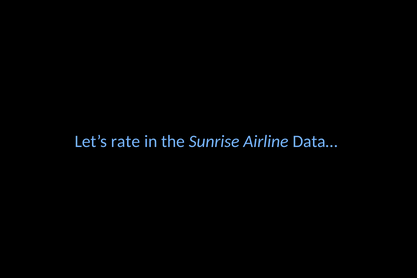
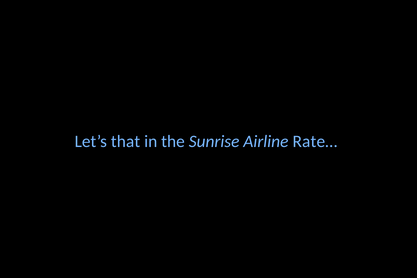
rate: rate -> that
Data…: Data… -> Rate…
